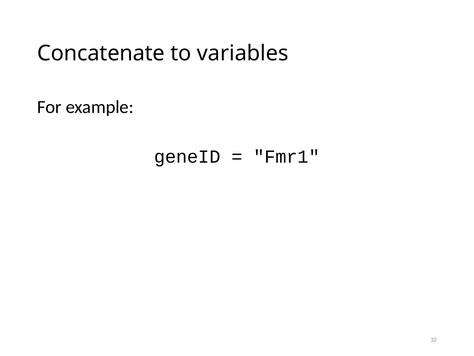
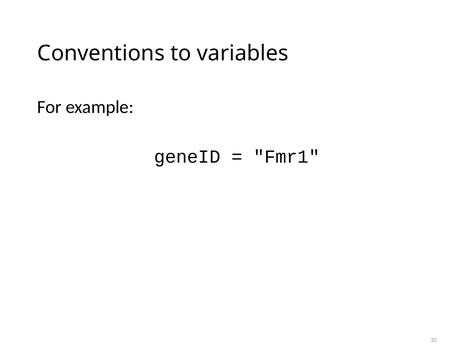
Concatenate: Concatenate -> Conventions
